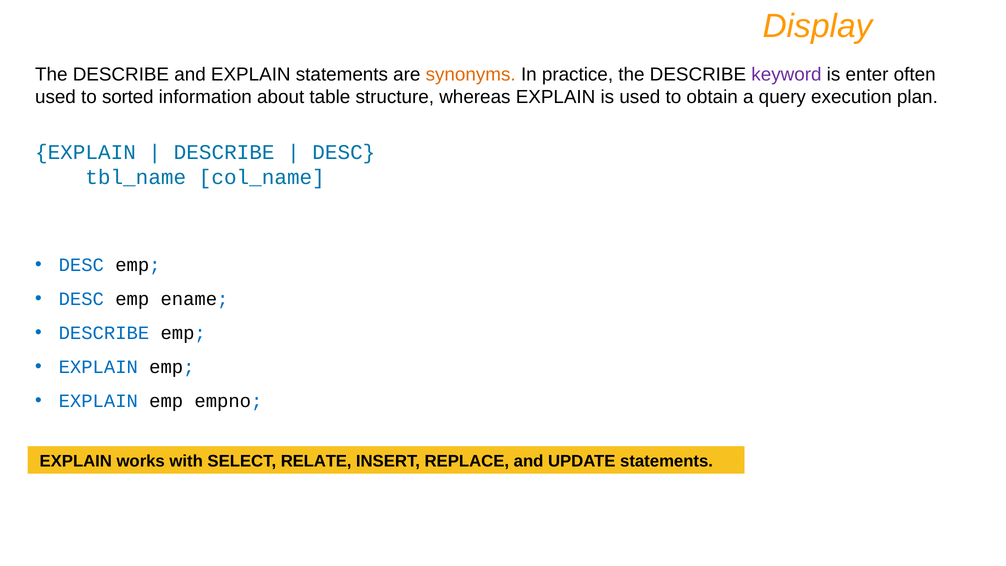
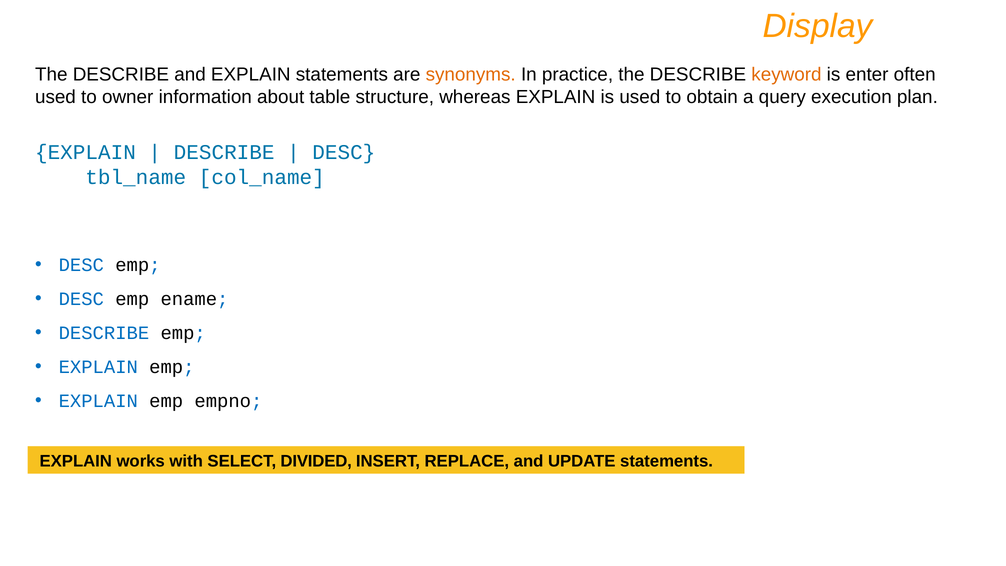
keyword colour: purple -> orange
sorted: sorted -> owner
RELATE: RELATE -> DIVIDED
